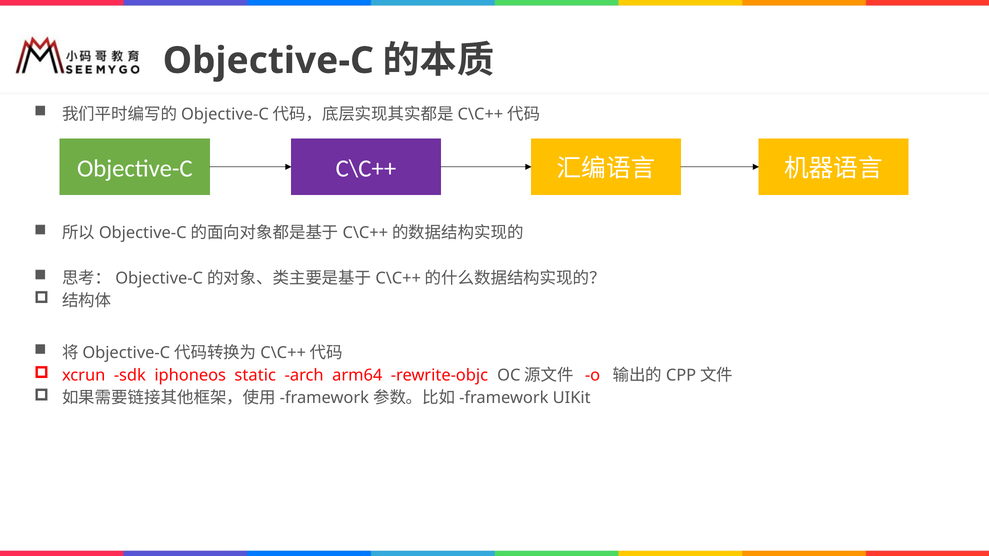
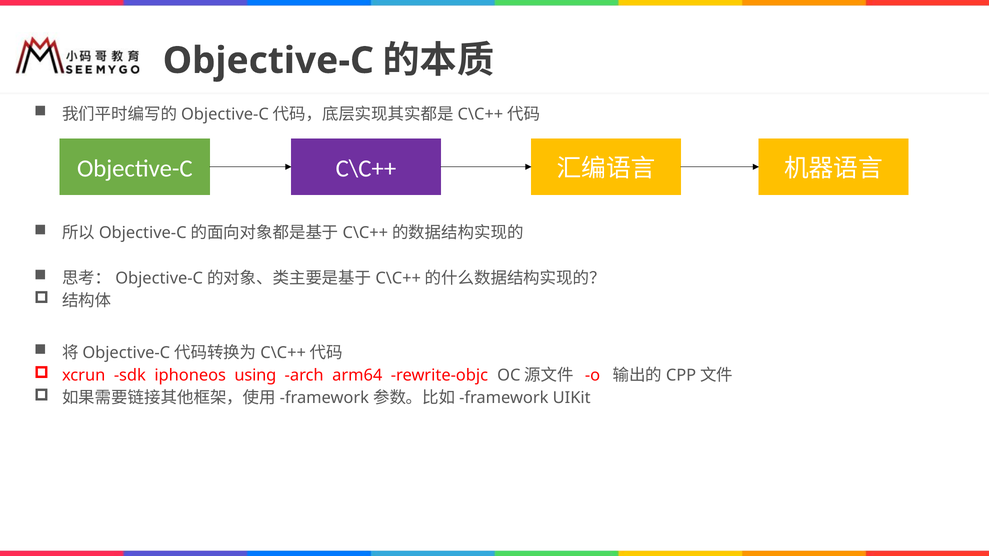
static: static -> using
